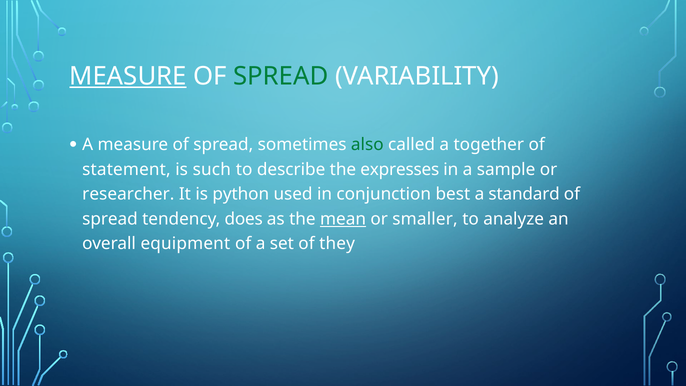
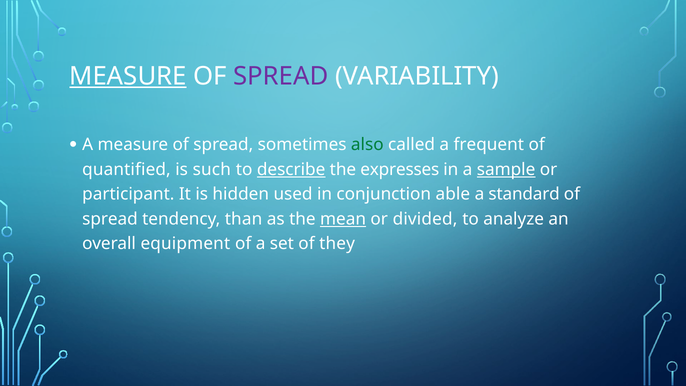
SPREAD at (281, 76) colour: green -> purple
together: together -> frequent
statement: statement -> quantified
describe underline: none -> present
sample underline: none -> present
researcher: researcher -> participant
python: python -> hidden
best: best -> able
does: does -> than
smaller: smaller -> divided
